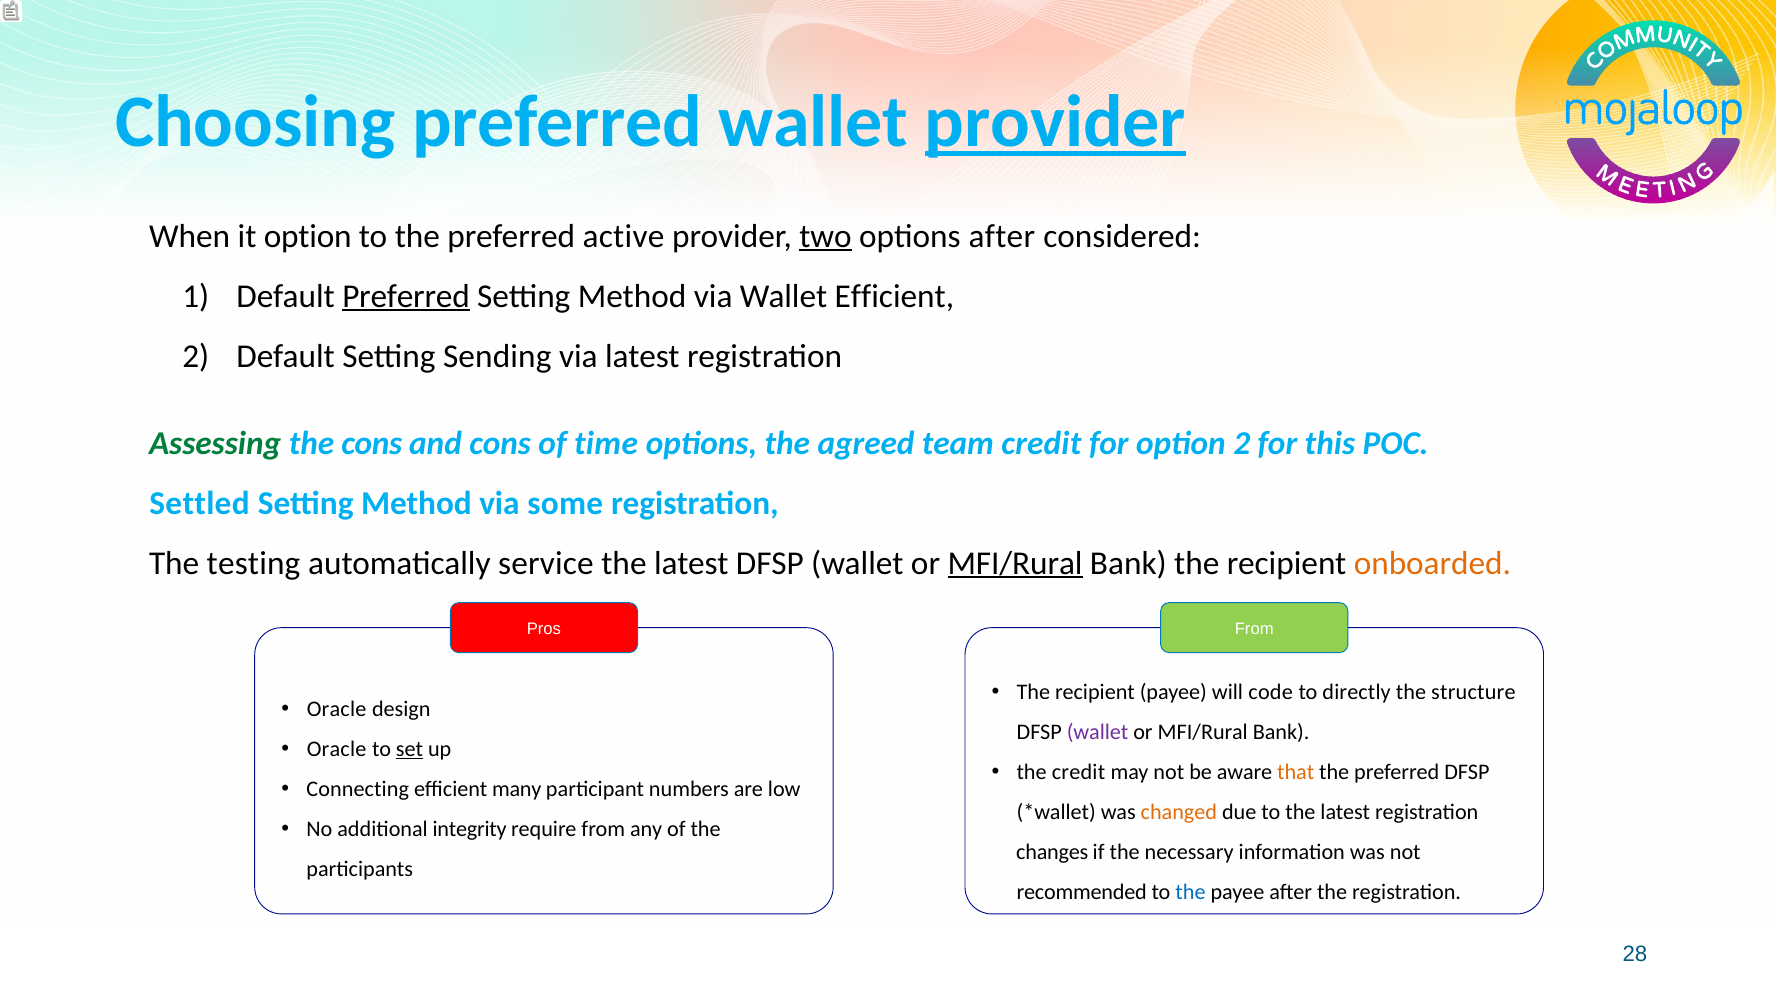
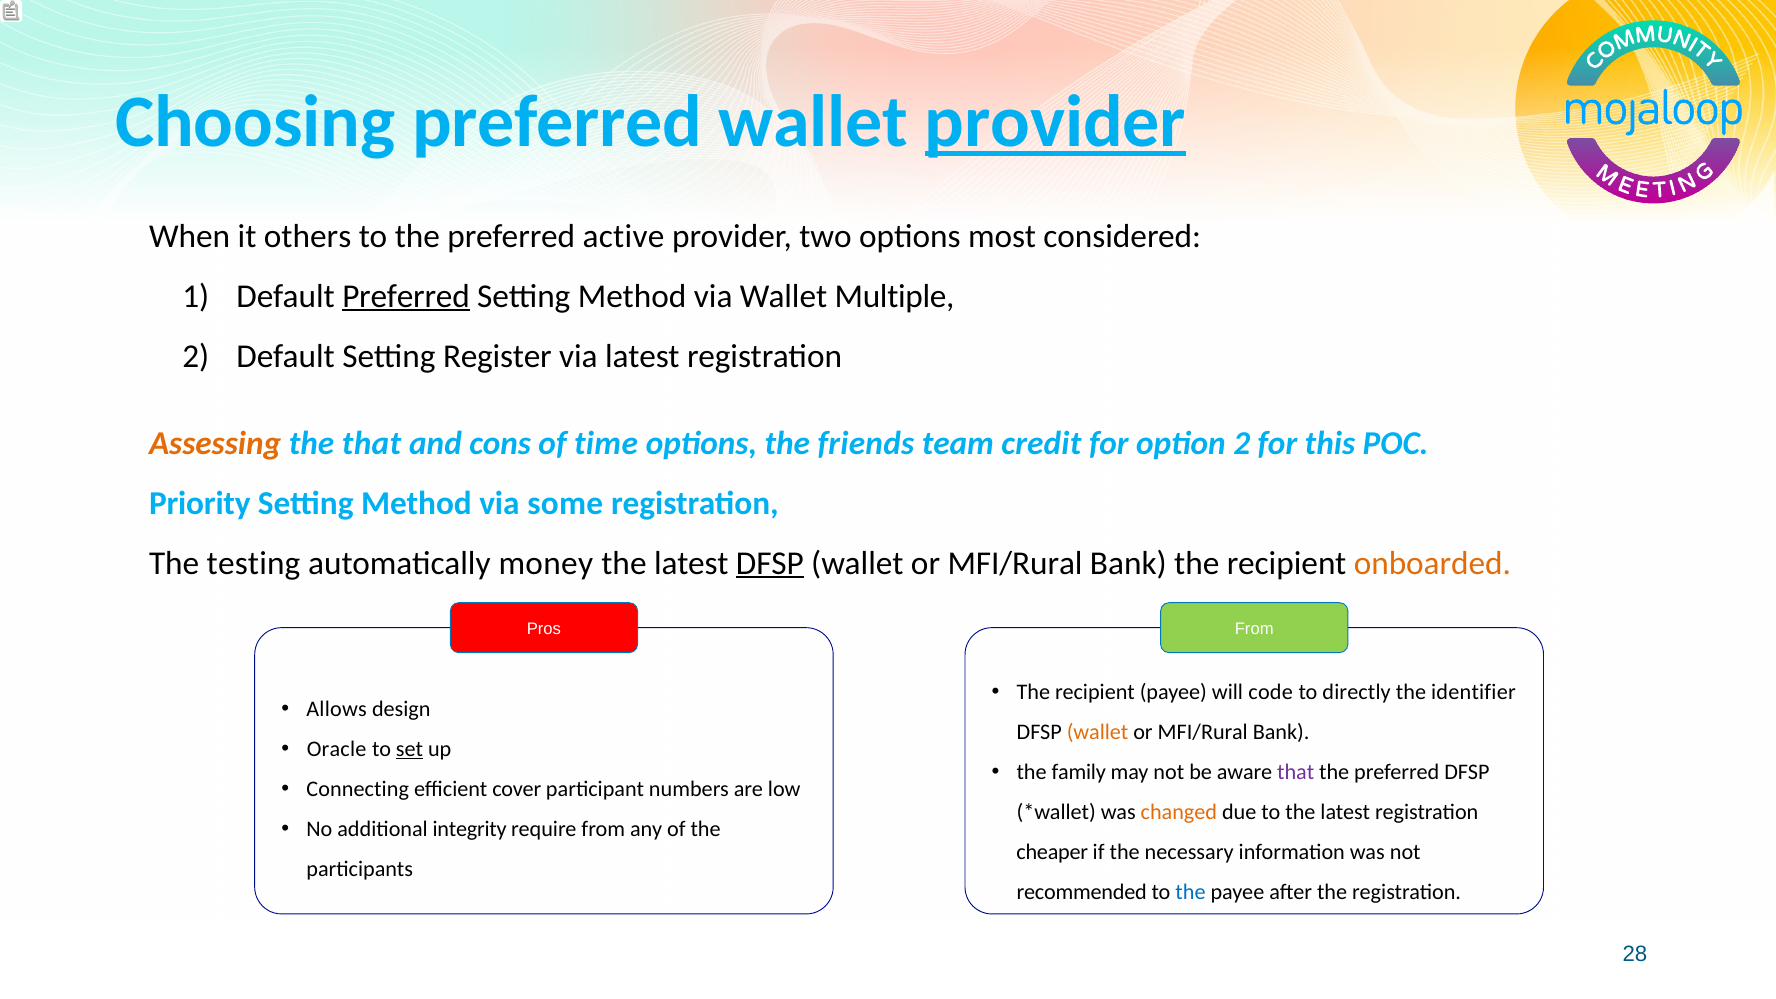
it option: option -> others
two underline: present -> none
options after: after -> most
Wallet Efficient: Efficient -> Multiple
Sending: Sending -> Register
Assessing colour: green -> orange
the cons: cons -> that
agreed: agreed -> friends
Settled: Settled -> Priority
service: service -> money
DFSP at (770, 563) underline: none -> present
MFI/Rural at (1015, 563) underline: present -> none
structure: structure -> identifier
Oracle at (337, 709): Oracle -> Allows
wallet at (1098, 732) colour: purple -> orange
the credit: credit -> family
that at (1296, 772) colour: orange -> purple
many: many -> cover
changes: changes -> cheaper
